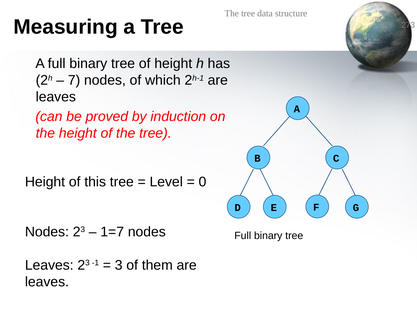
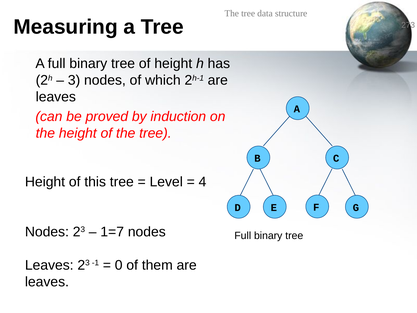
7: 7 -> 3
0: 0 -> 4
3: 3 -> 0
